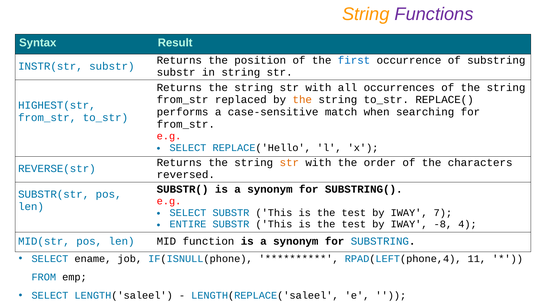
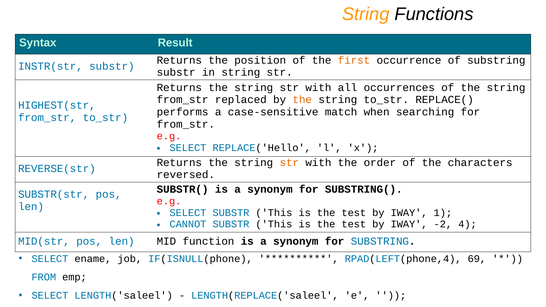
Functions colour: purple -> black
first colour: blue -> orange
7: 7 -> 1
ENTIRE: ENTIRE -> CANNOT
-8: -8 -> -2
11: 11 -> 69
